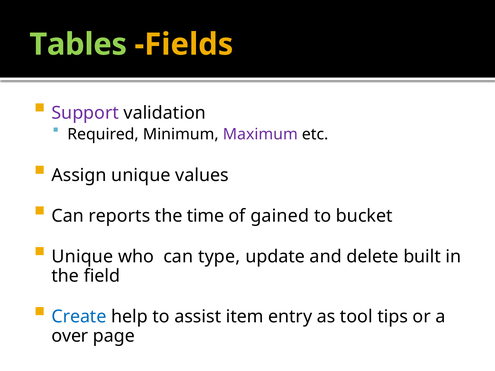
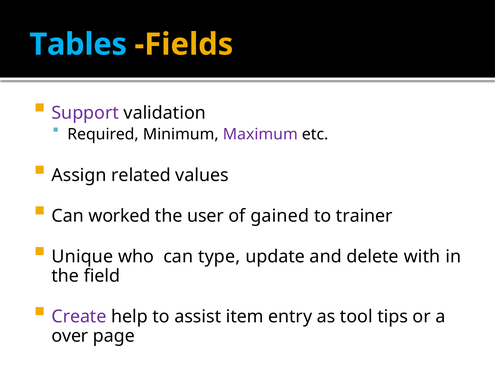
Tables colour: light green -> light blue
Assign unique: unique -> related
reports: reports -> worked
time: time -> user
bucket: bucket -> trainer
built: built -> with
Create colour: blue -> purple
